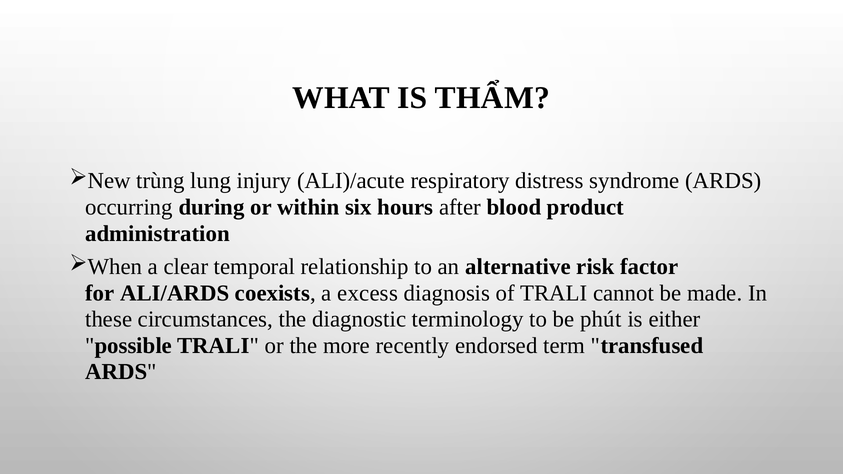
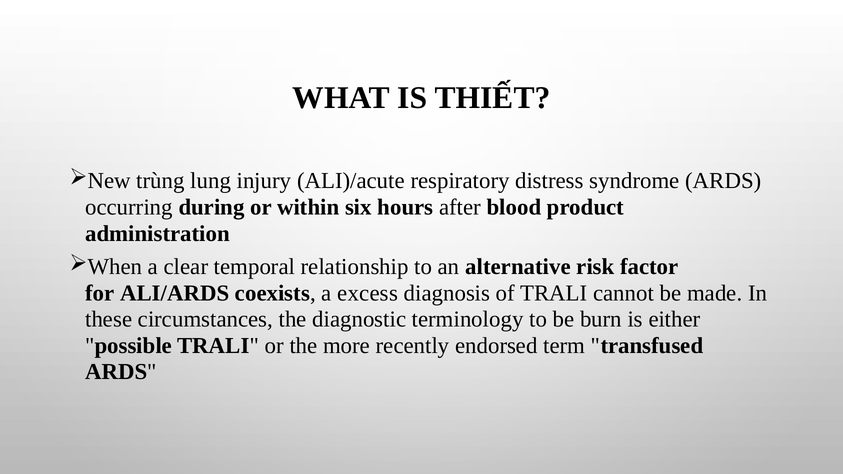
THẨM: THẨM -> THIẾT
phút: phút -> burn
